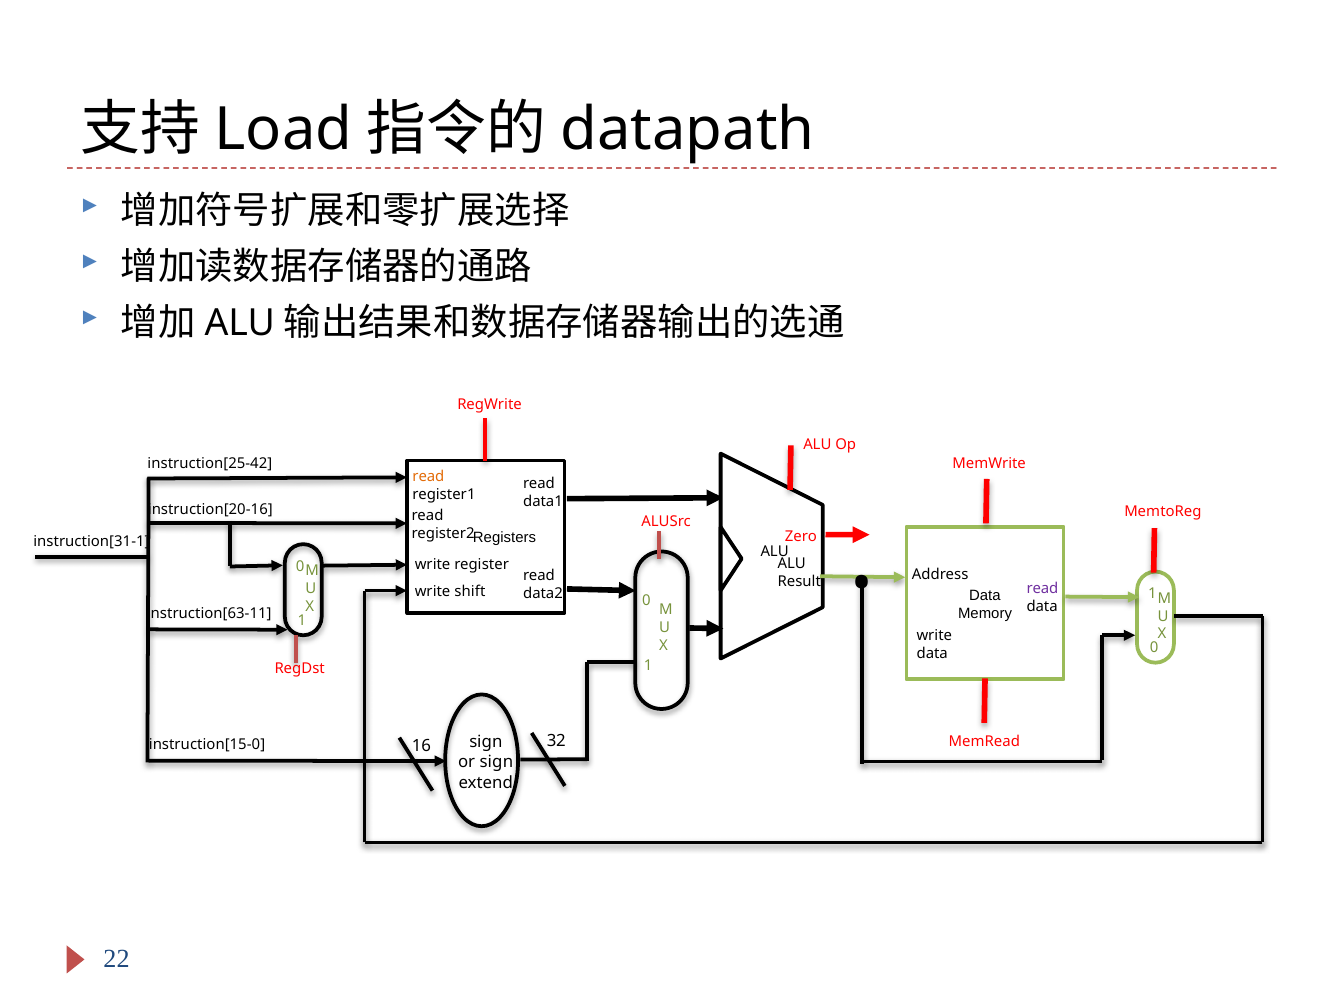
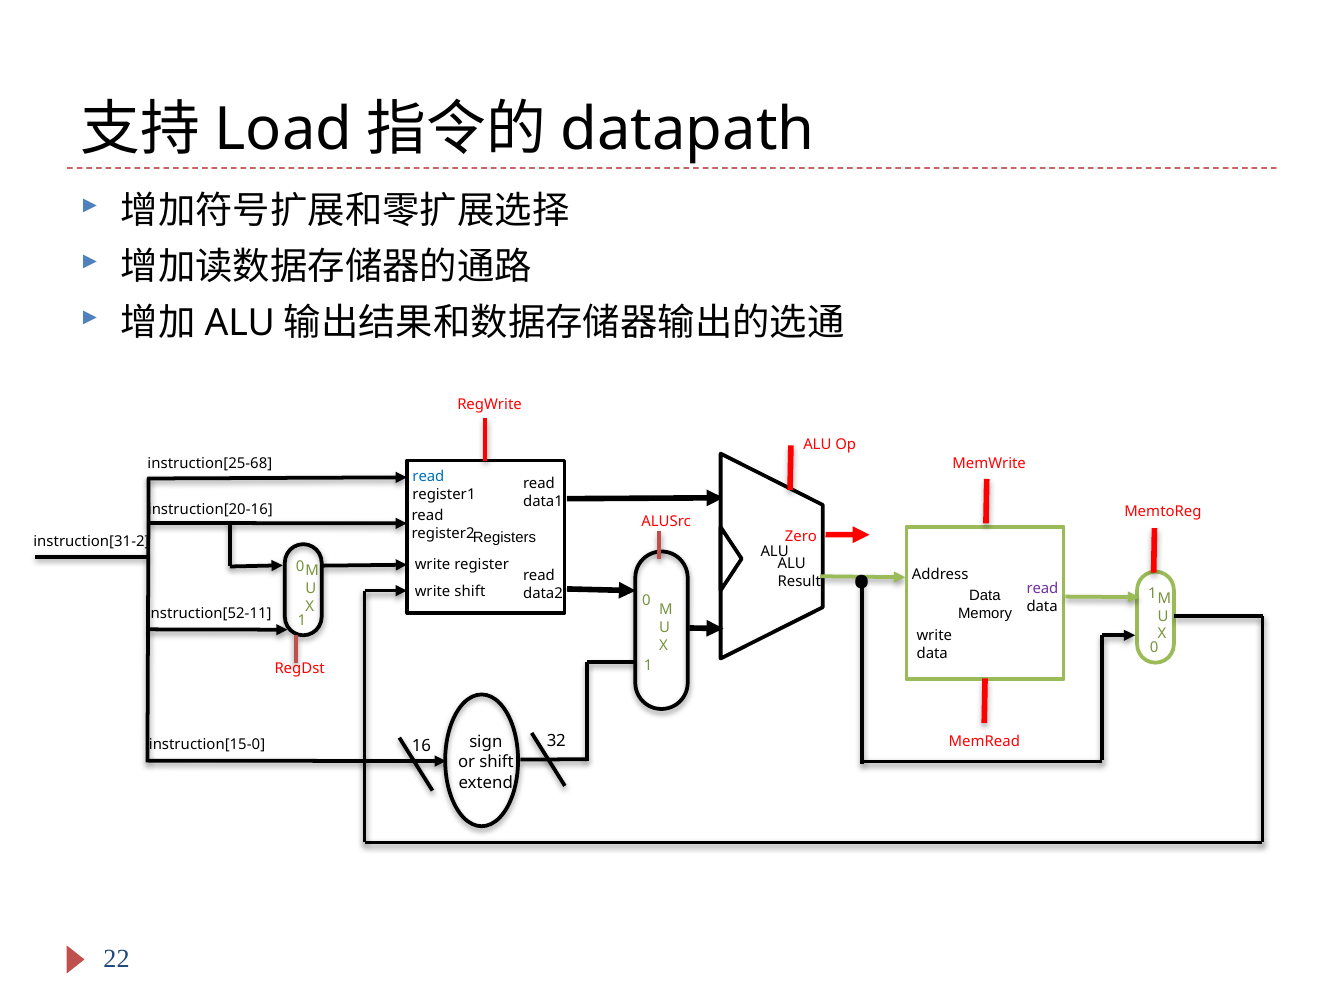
instruction[25-42: instruction[25-42 -> instruction[25-68
read at (428, 476) colour: orange -> blue
instruction[31-1: instruction[31-1 -> instruction[31-2
instruction[63-11: instruction[63-11 -> instruction[52-11
or sign: sign -> shift
